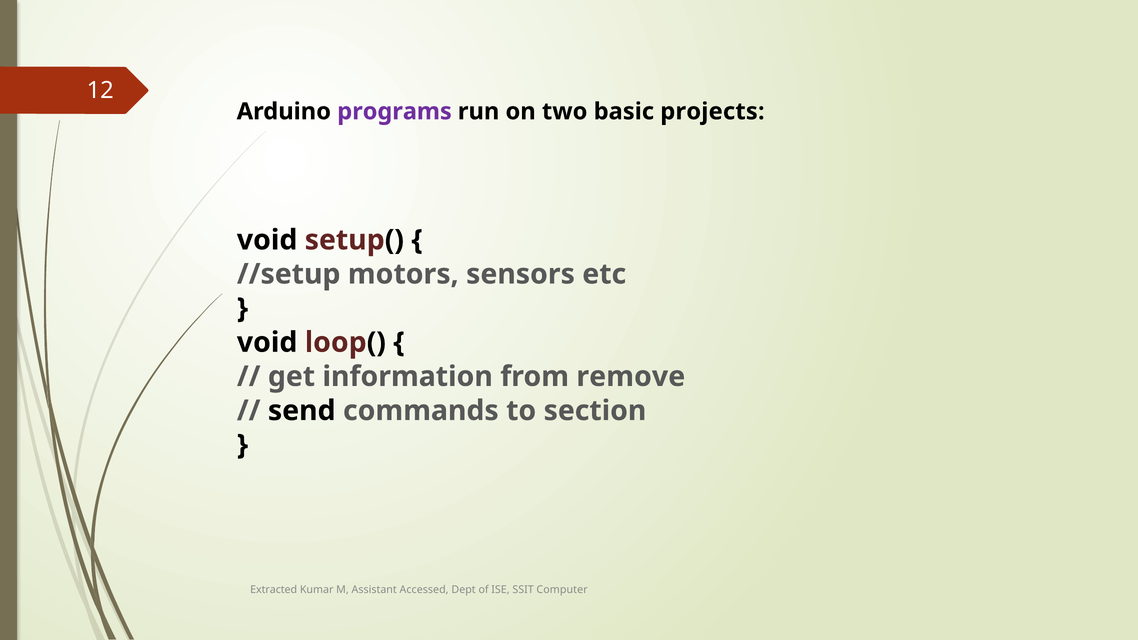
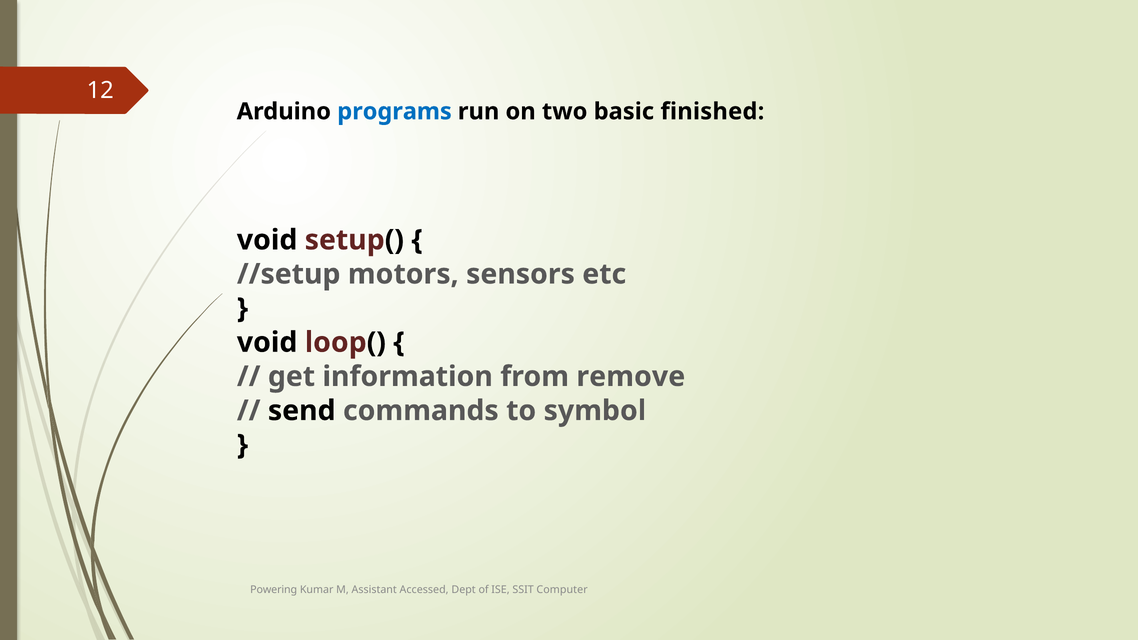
programs colour: purple -> blue
projects: projects -> finished
section: section -> symbol
Extracted: Extracted -> Powering
